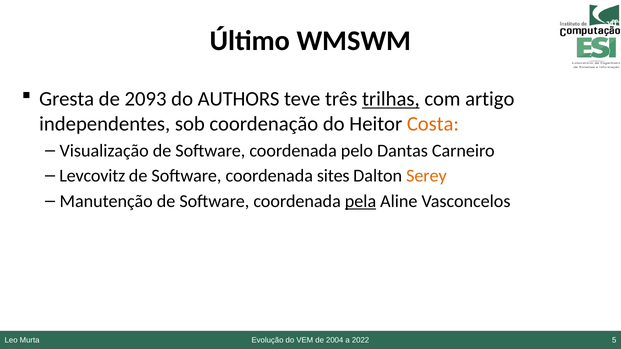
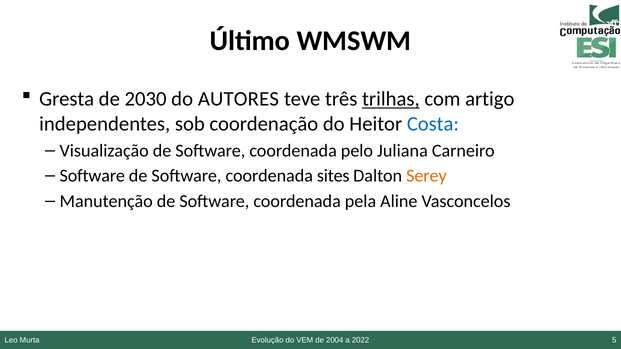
2093: 2093 -> 2030
AUTHORS: AUTHORS -> AUTORES
Costa colour: orange -> blue
Dantas: Dantas -> Juliana
Levcovitz at (92, 176): Levcovitz -> Software
pela underline: present -> none
